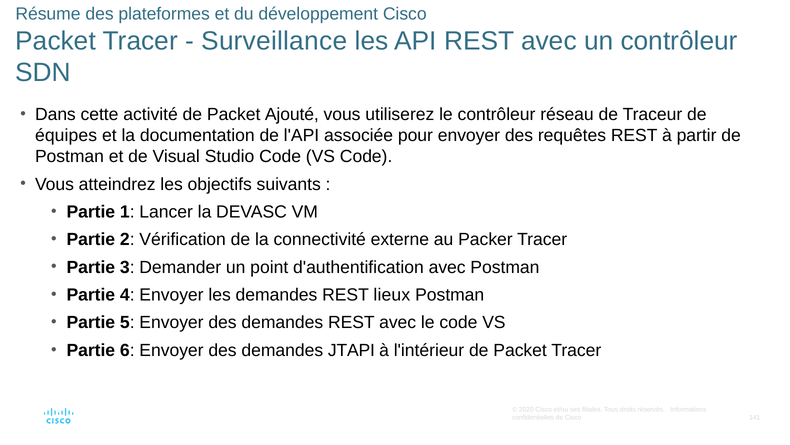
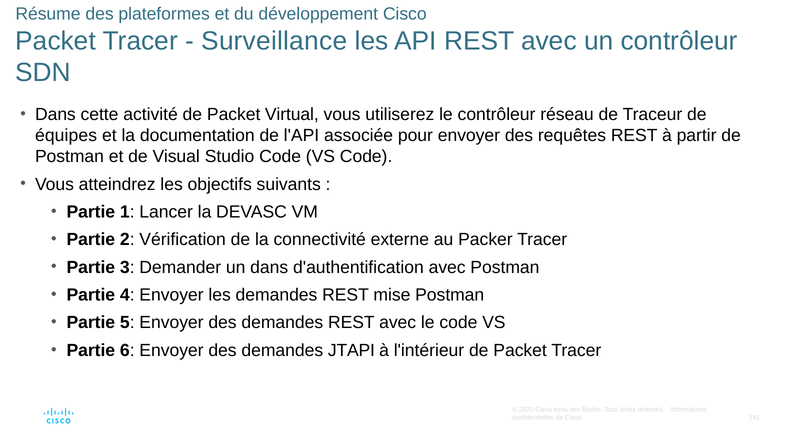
Ajouté: Ajouté -> Virtual
un point: point -> dans
lieux: lieux -> mise
